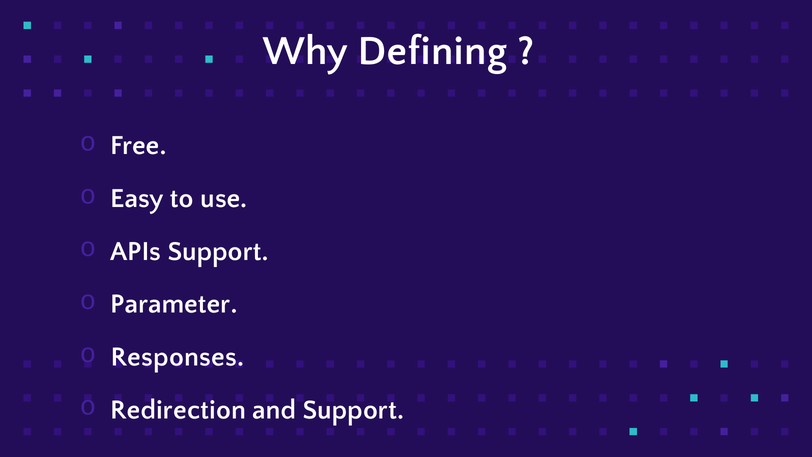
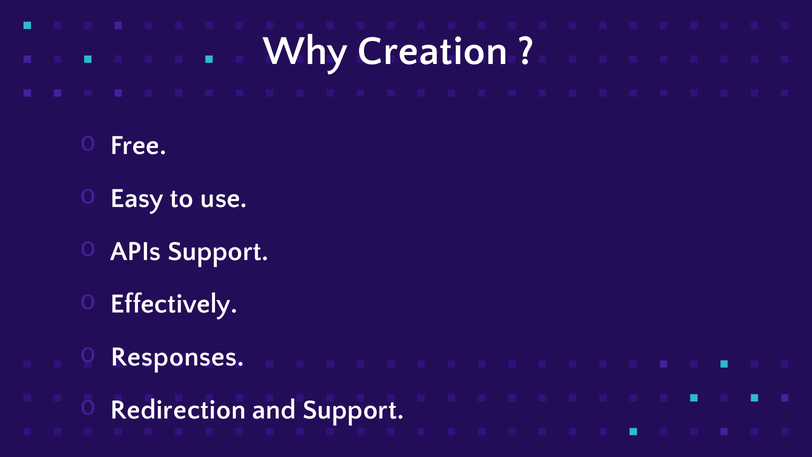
Defining: Defining -> Creation
Parameter: Parameter -> Effectively
